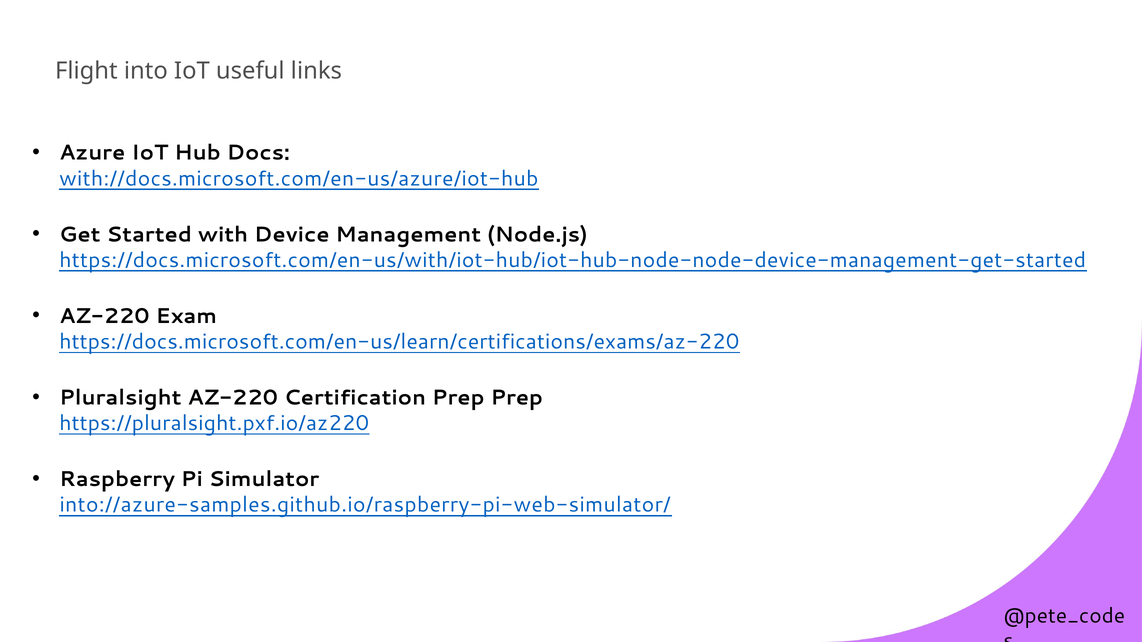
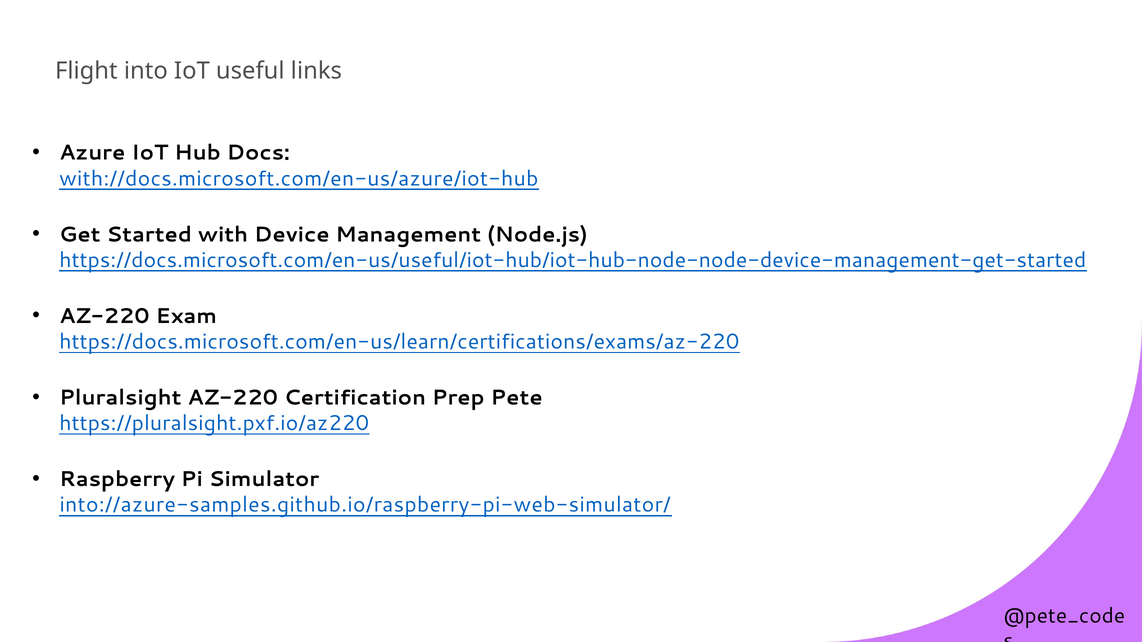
https://docs.microsoft.com/en-us/with/iot-hub/iot-hub-node-node-device-management-get-started: https://docs.microsoft.com/en-us/with/iot-hub/iot-hub-node-node-device-management-get-started -> https://docs.microsoft.com/en-us/useful/iot-hub/iot-hub-node-node-device-management-get-started
Prep Prep: Prep -> Pete
